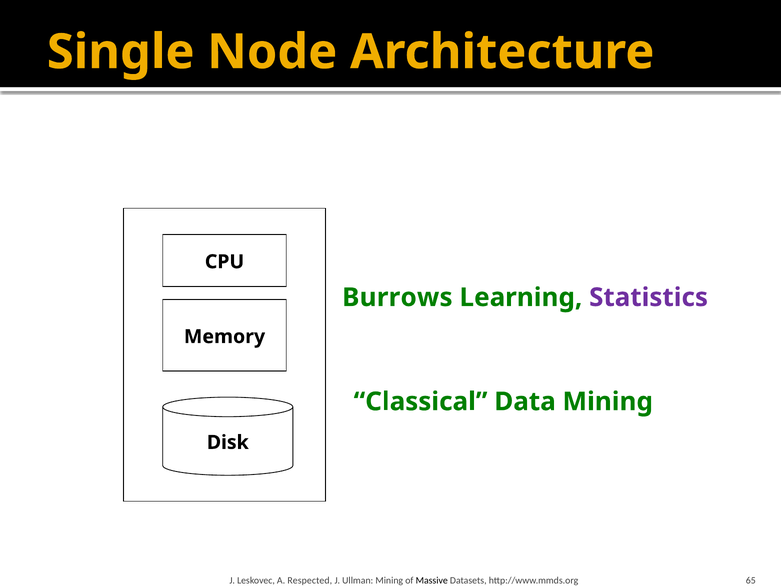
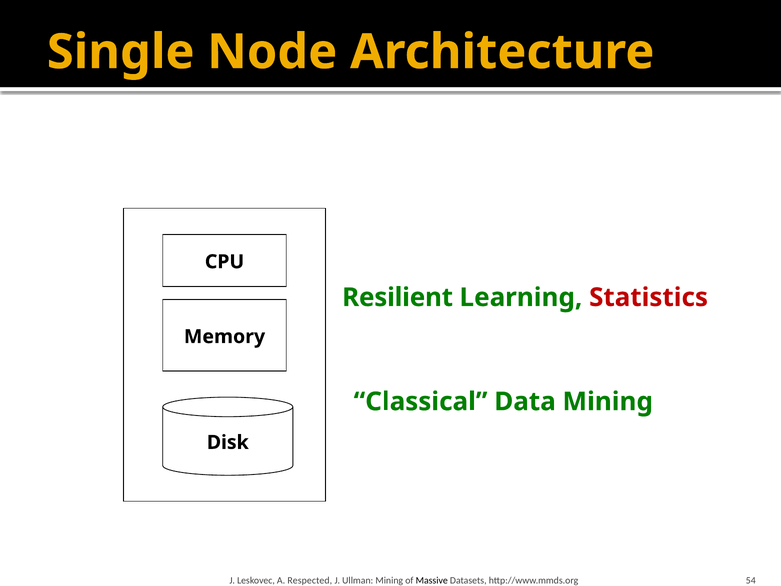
Burrows: Burrows -> Resilient
Statistics colour: purple -> red
65: 65 -> 54
